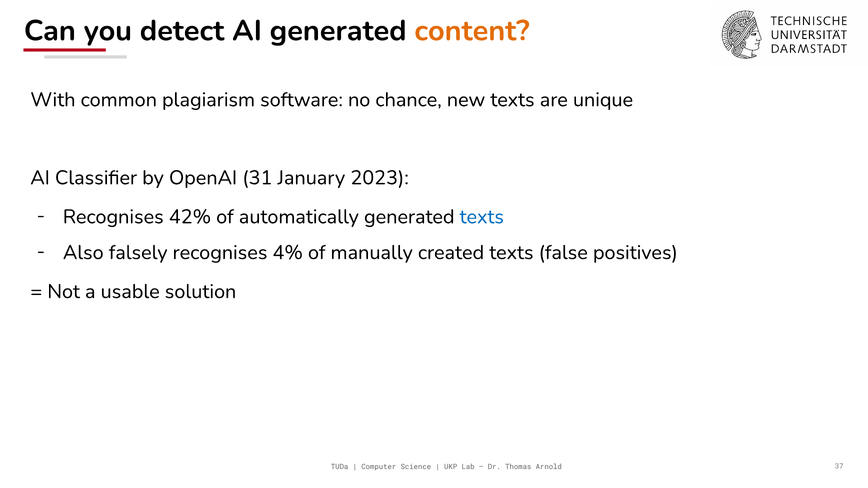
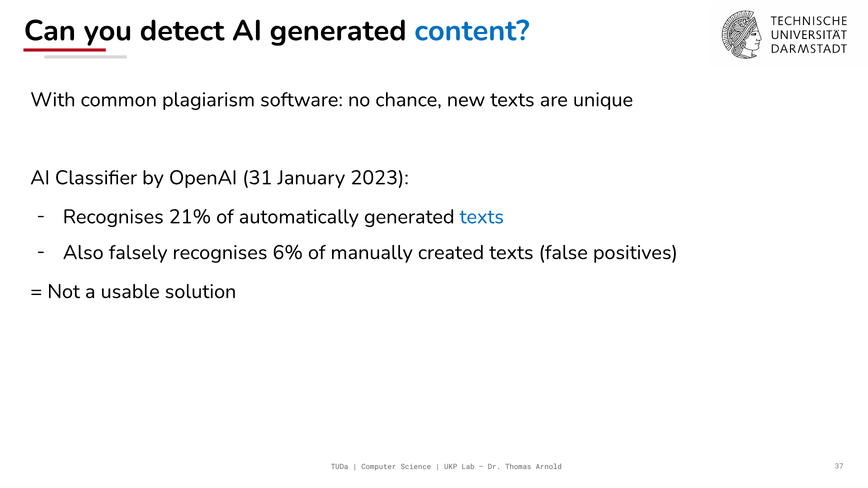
content colour: orange -> blue
42%: 42% -> 21%
4%: 4% -> 6%
